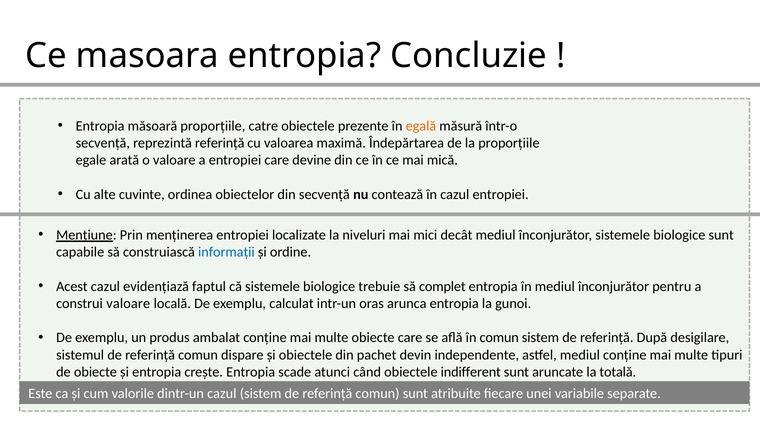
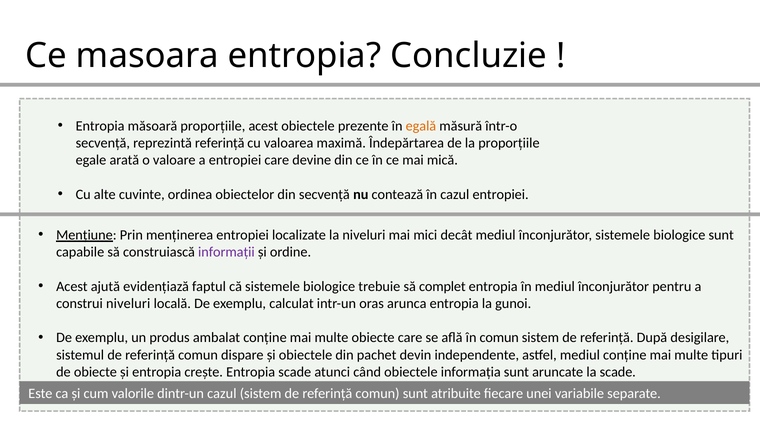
proporțiile catre: catre -> acest
informații colour: blue -> purple
Acest cazul: cazul -> ajută
construi valoare: valoare -> niveluri
indifferent: indifferent -> informația
la totală: totală -> scade
